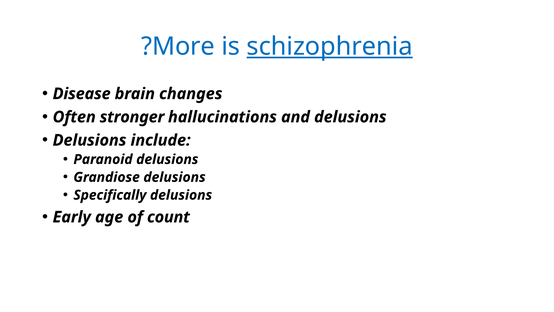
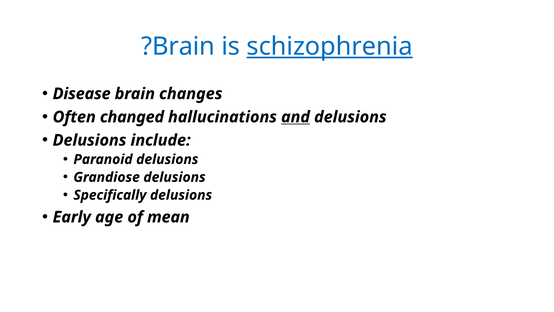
More at (184, 47): More -> Brain
stronger: stronger -> changed
and underline: none -> present
count: count -> mean
